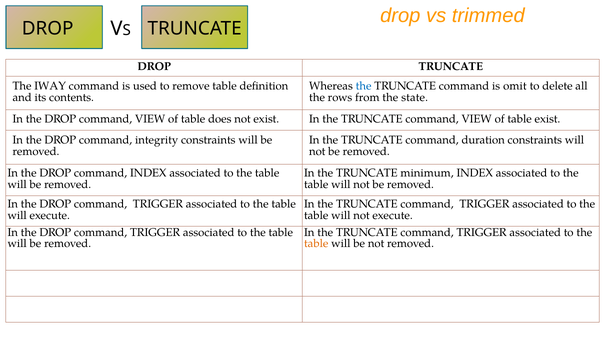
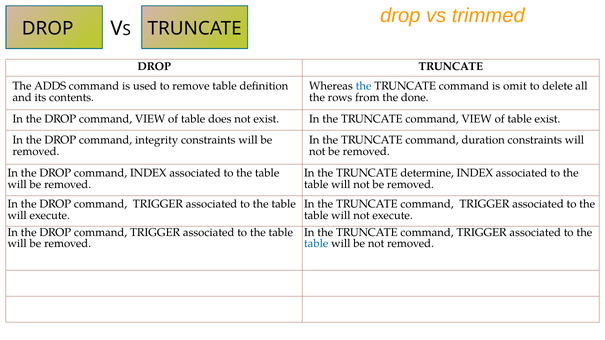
IWAY: IWAY -> ADDS
state: state -> done
minimum: minimum -> determine
table at (316, 244) colour: orange -> blue
